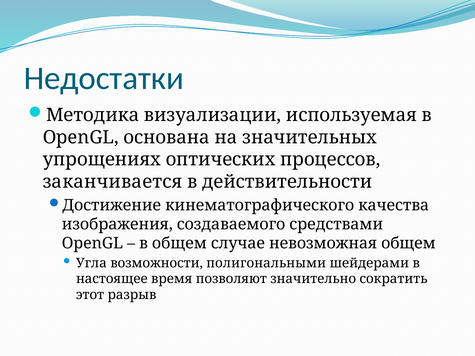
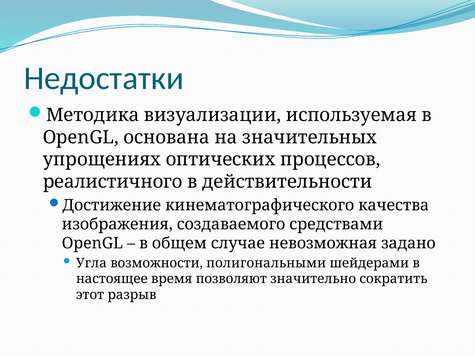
заканчивается: заканчивается -> реалистичного
невозможная общем: общем -> задано
